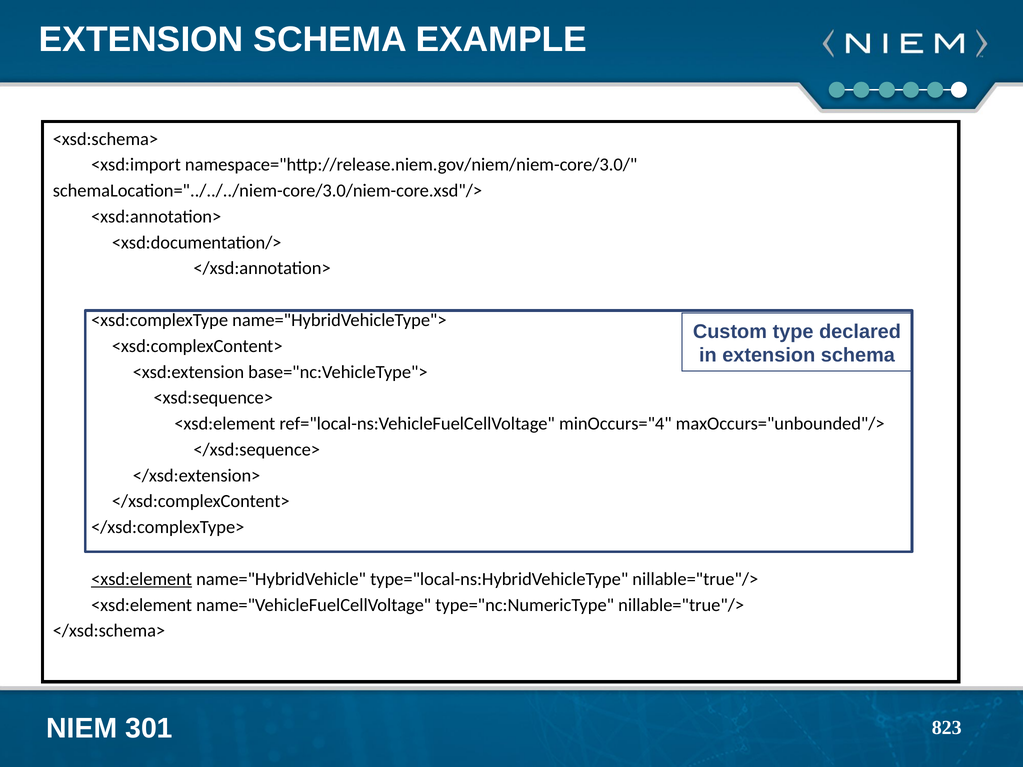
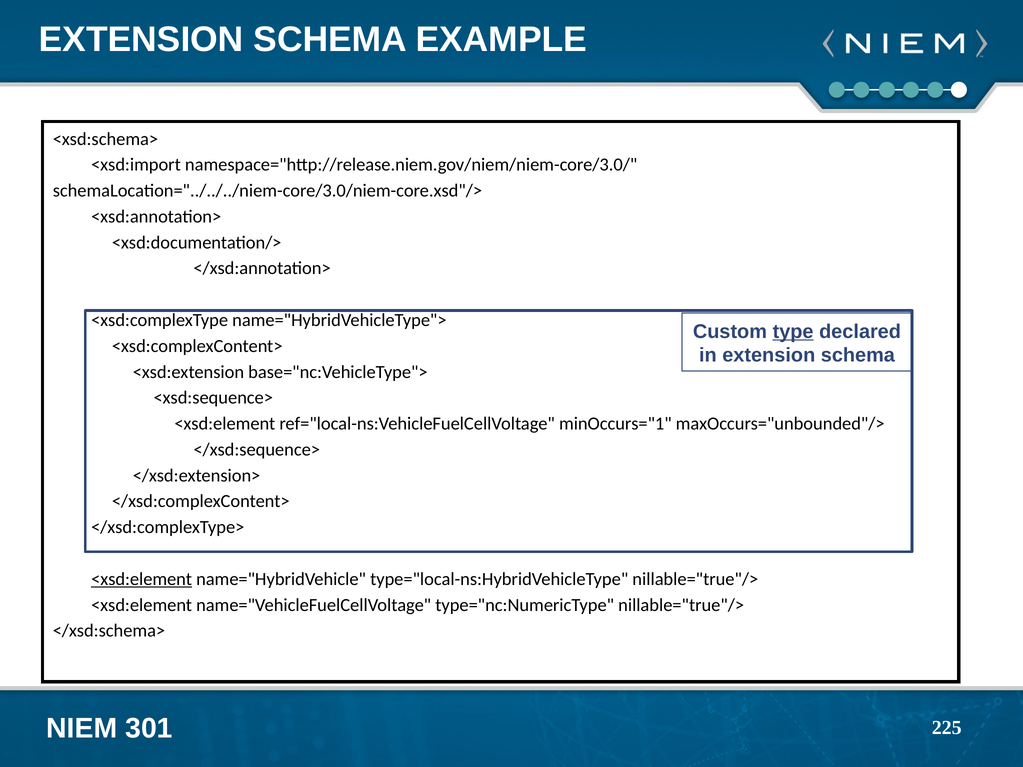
type underline: none -> present
minOccurs="4: minOccurs="4 -> minOccurs="1
823: 823 -> 225
